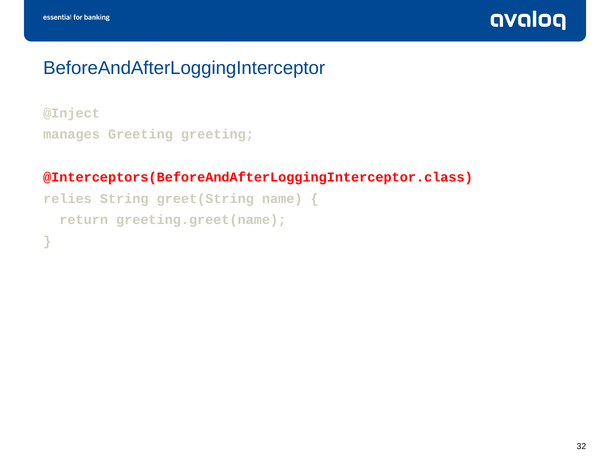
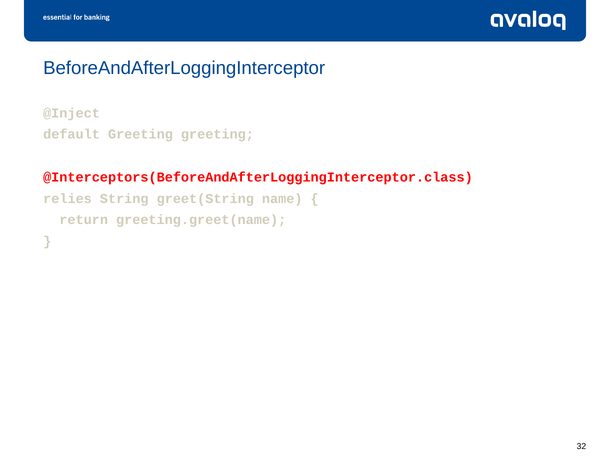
manages: manages -> default
